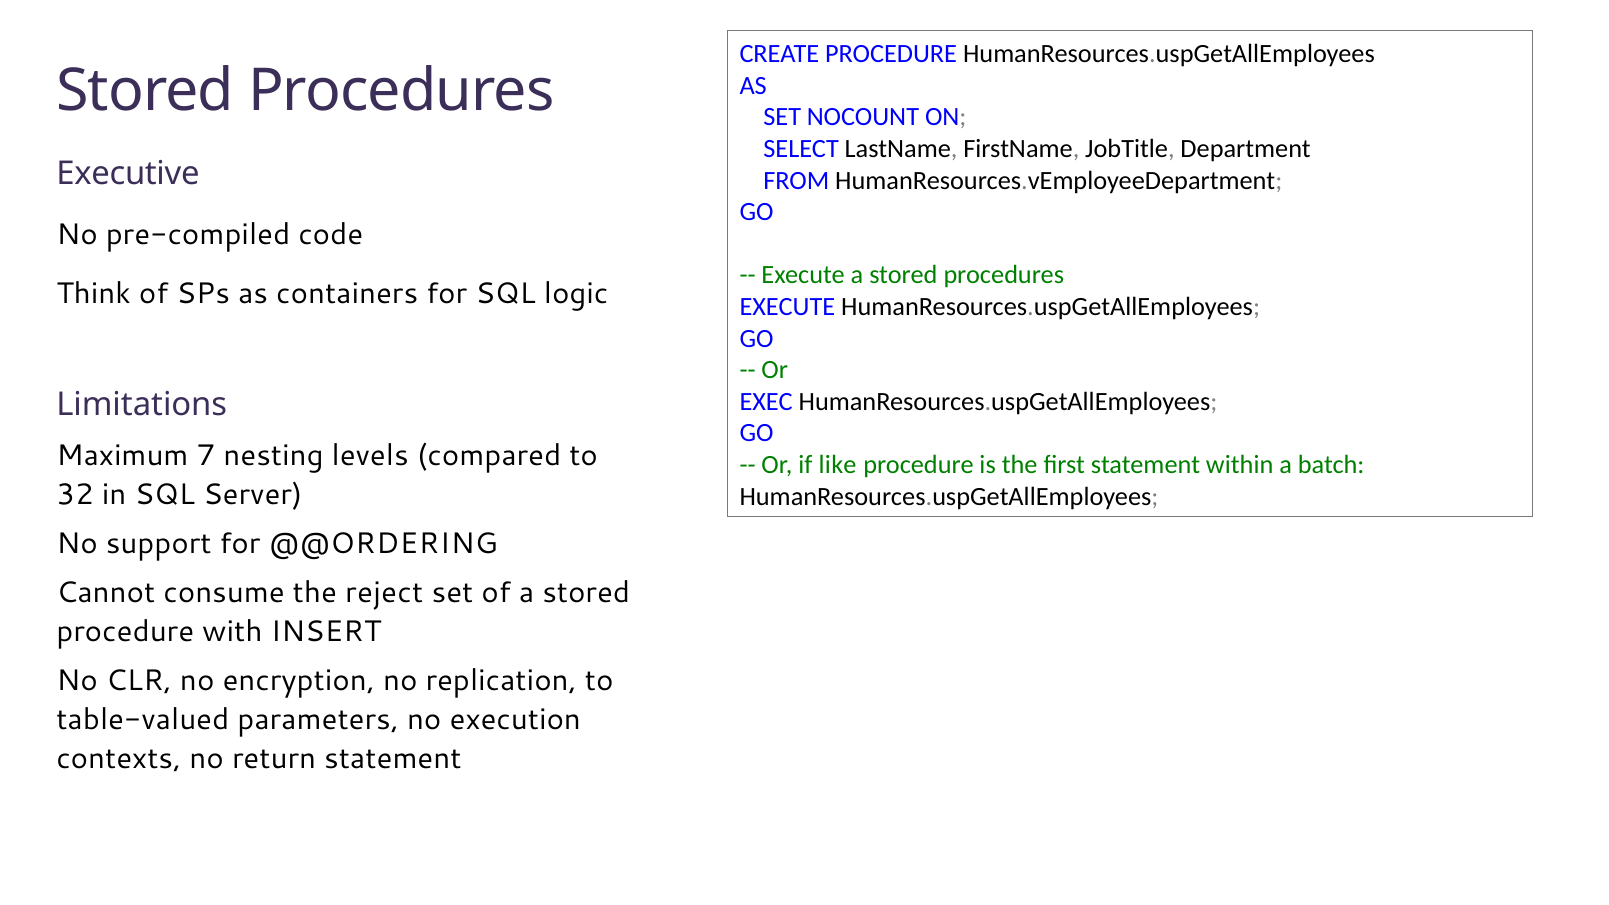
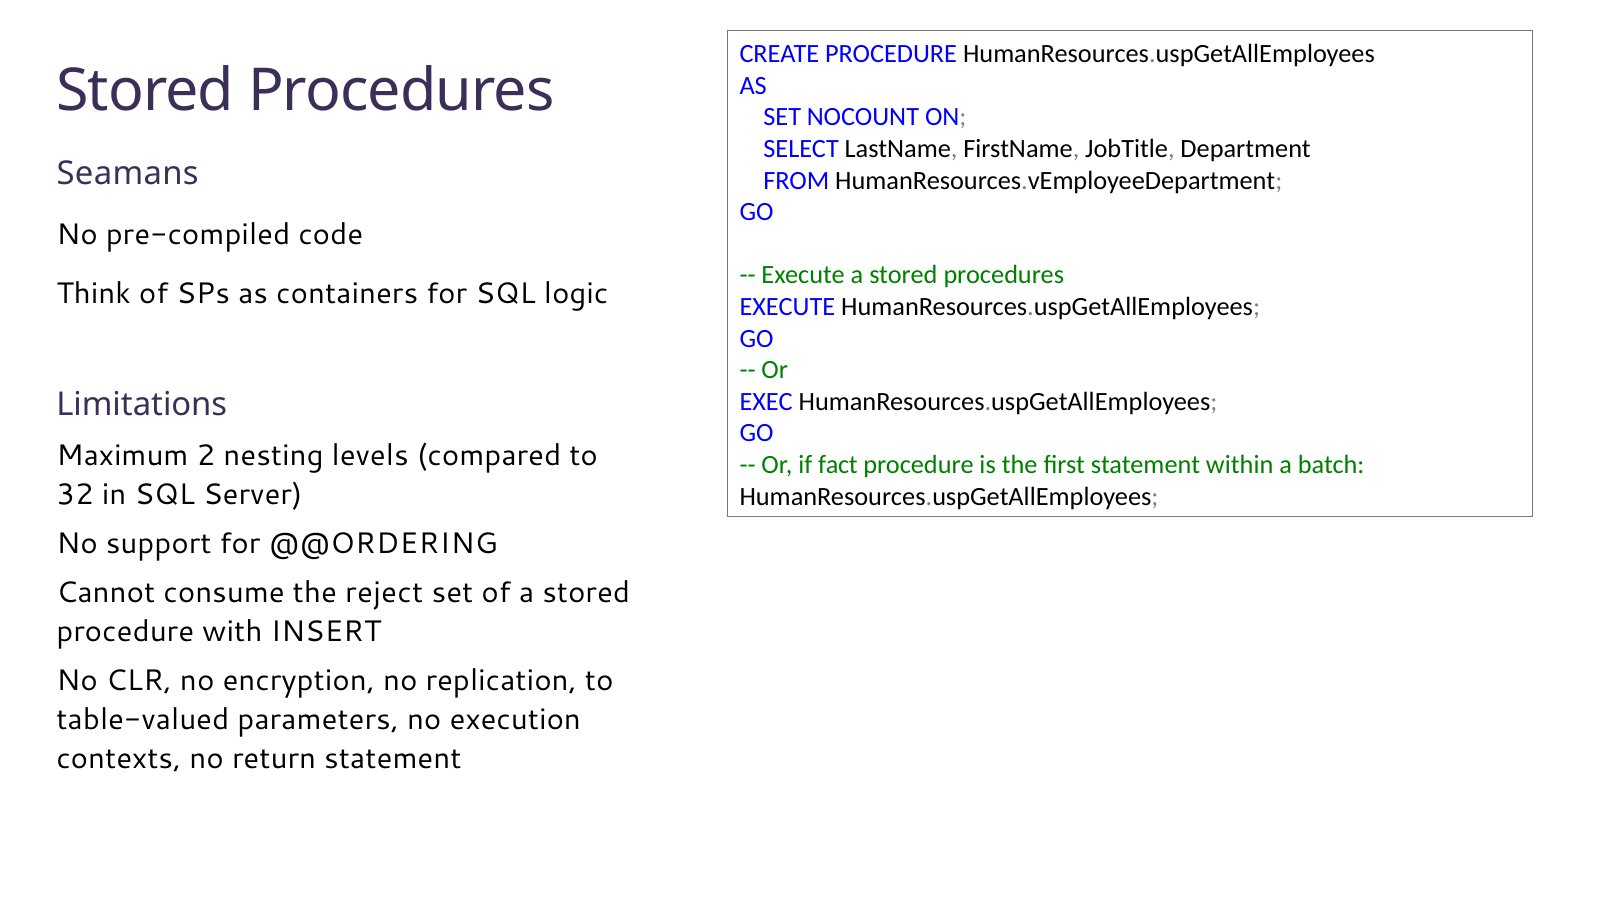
Executive: Executive -> Seamans
7: 7 -> 2
like: like -> fact
